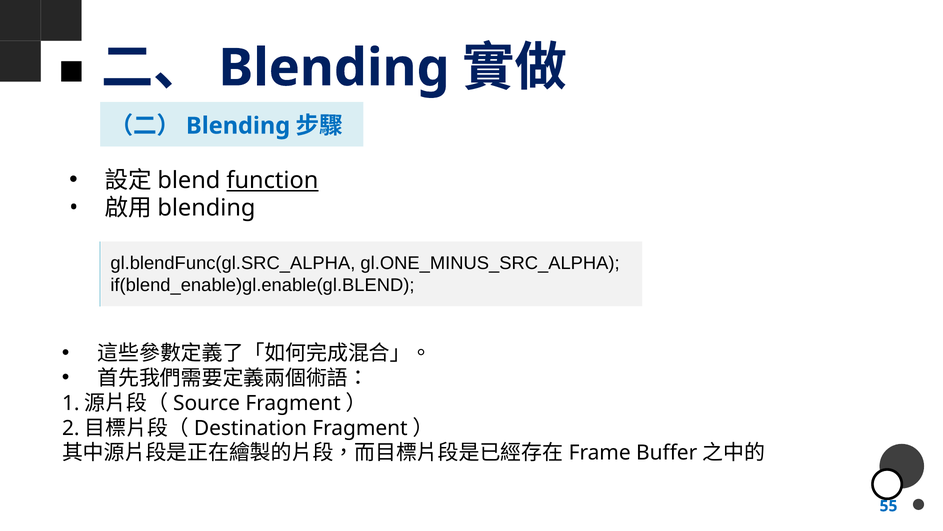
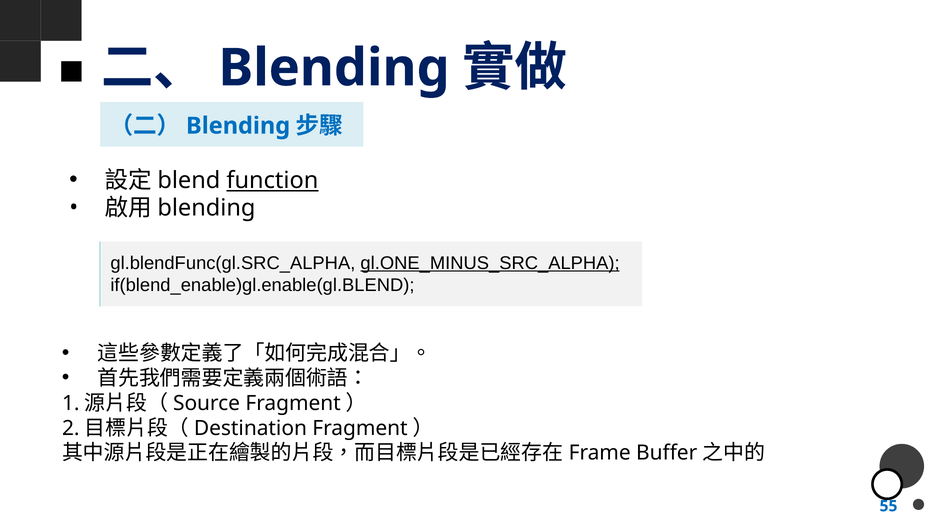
gl.ONE_MINUS_SRC_ALPHA underline: none -> present
